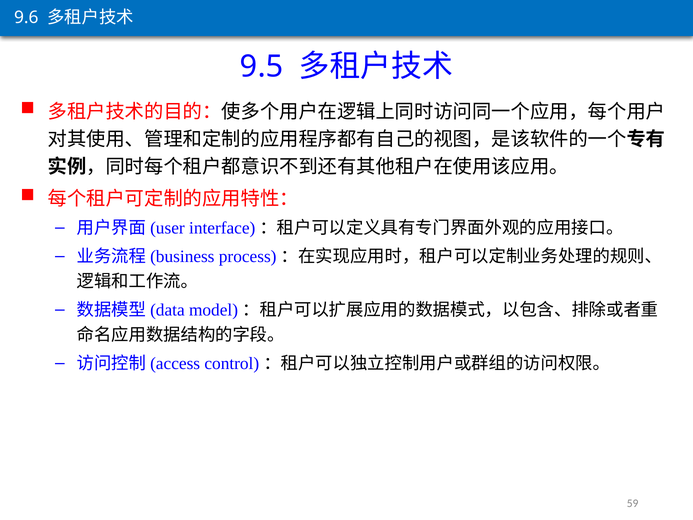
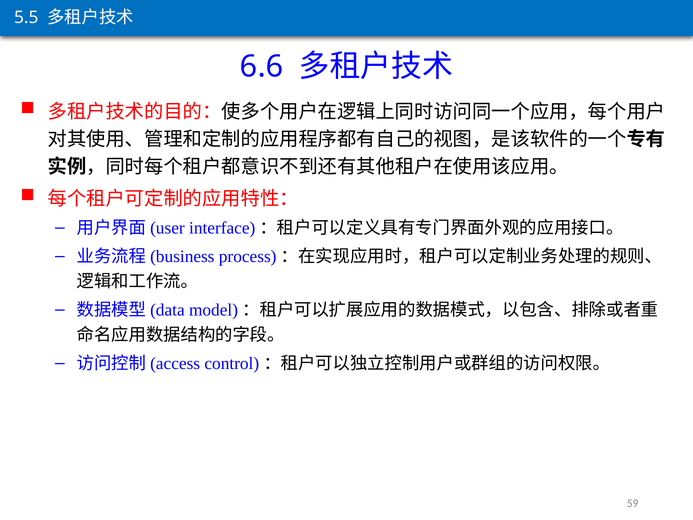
9.6: 9.6 -> 5.5
9.5: 9.5 -> 6.6
